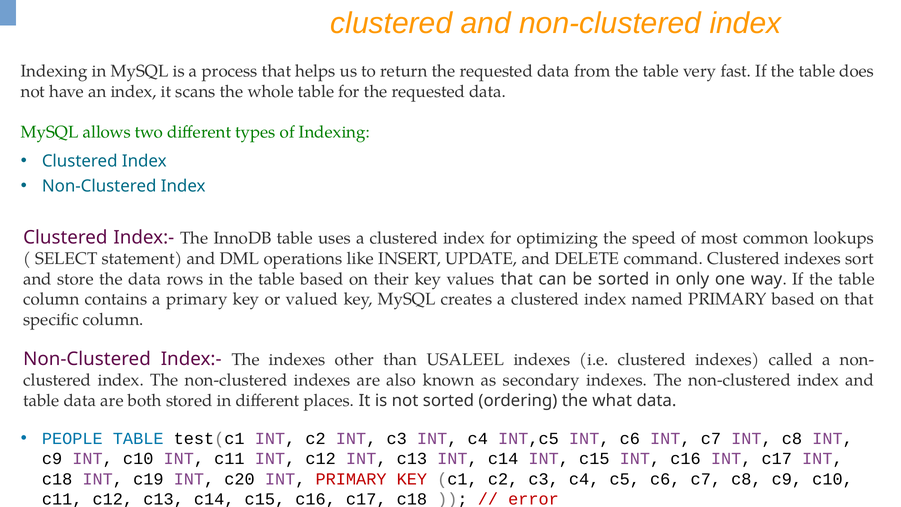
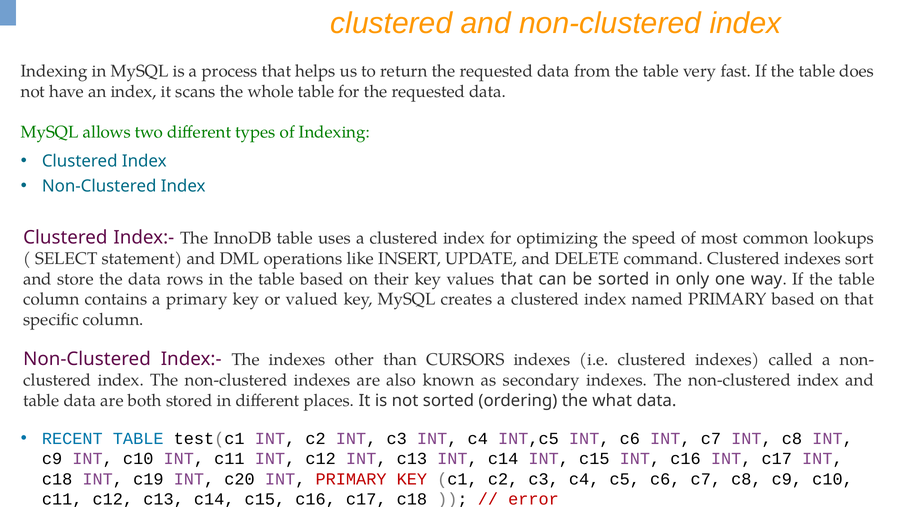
USALEEL: USALEEL -> CURSORS
PEOPLE: PEOPLE -> RECENT
